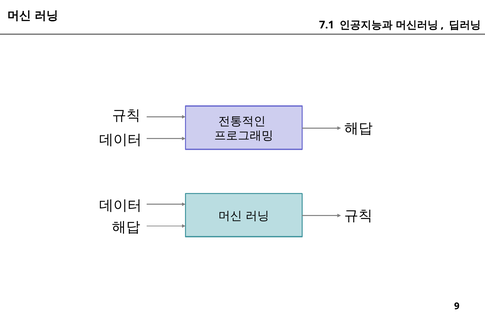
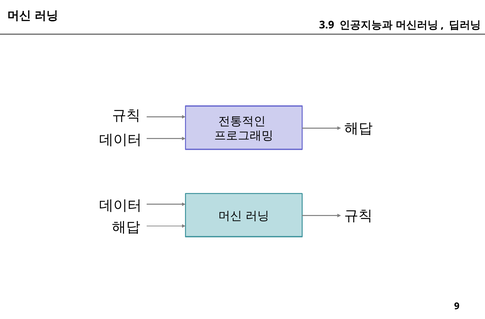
7.1: 7.1 -> 3.9
